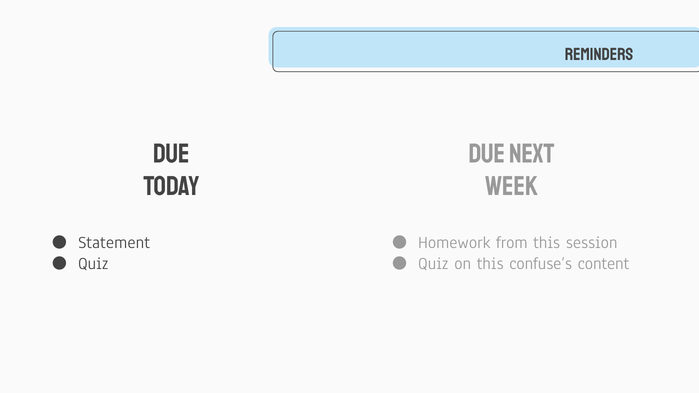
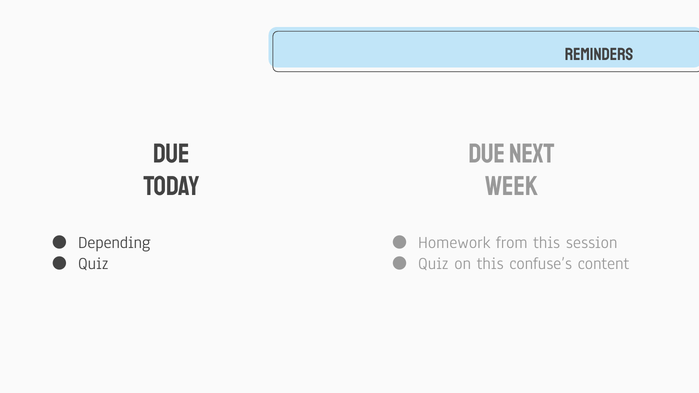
Statement: Statement -> Depending
